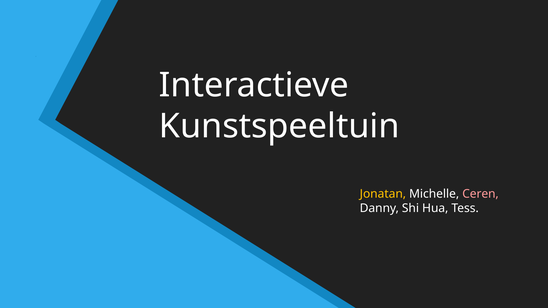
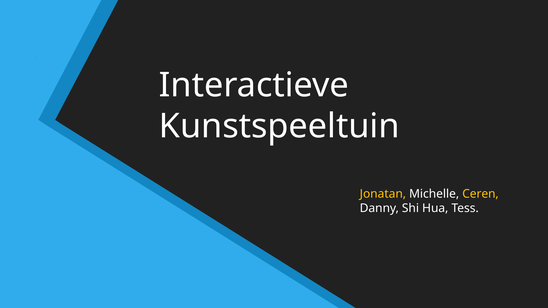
Ceren colour: pink -> yellow
